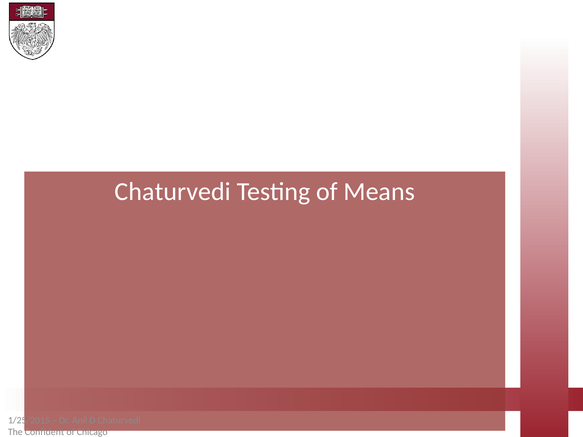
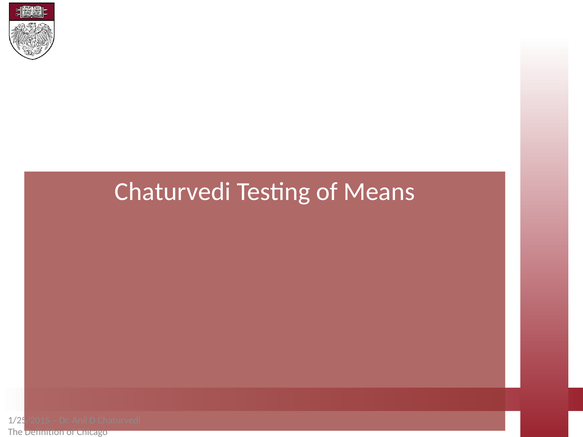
Confident: Confident -> Definition
